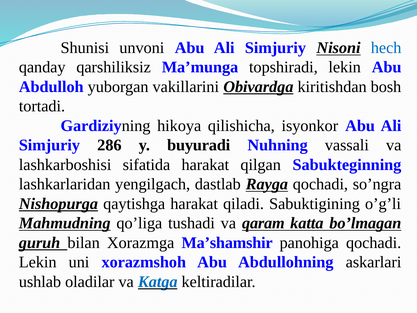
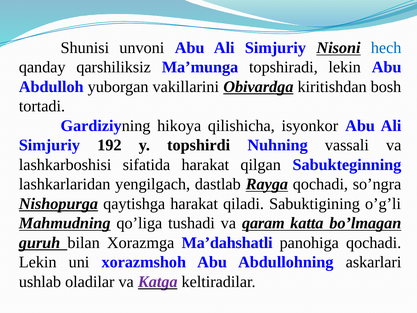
286: 286 -> 192
buyuradi: buyuradi -> topshirdi
Ma’shamshir: Ma’shamshir -> Ma’dahshatli
Katga colour: blue -> purple
